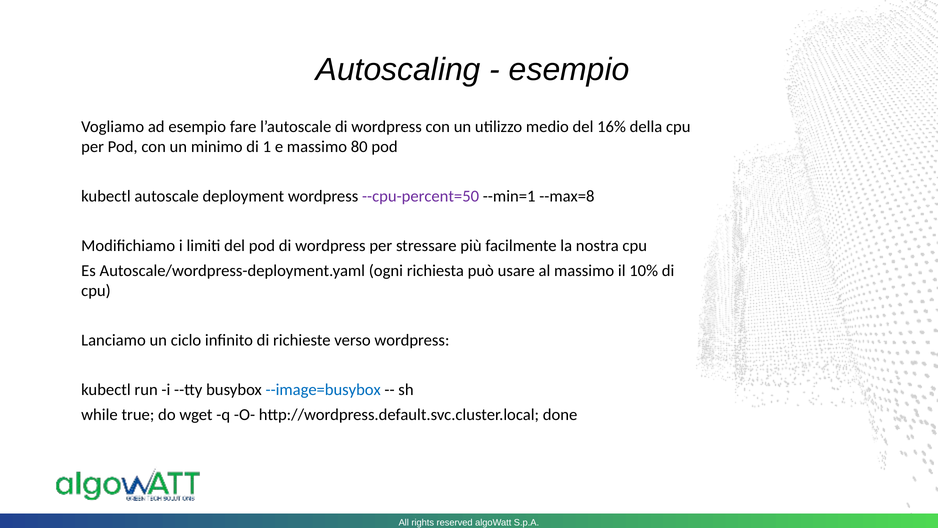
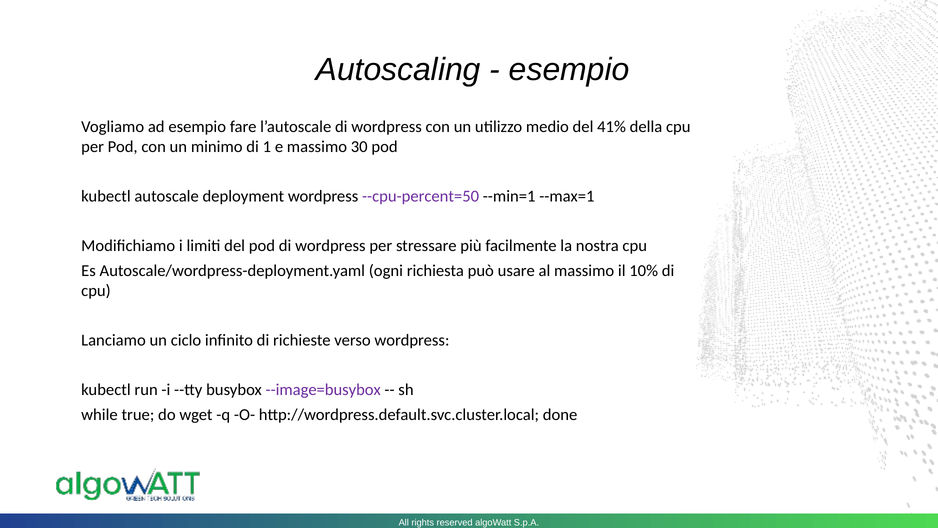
16%: 16% -> 41%
80: 80 -> 30
--max=8: --max=8 -> --max=1
--image=busybox colour: blue -> purple
